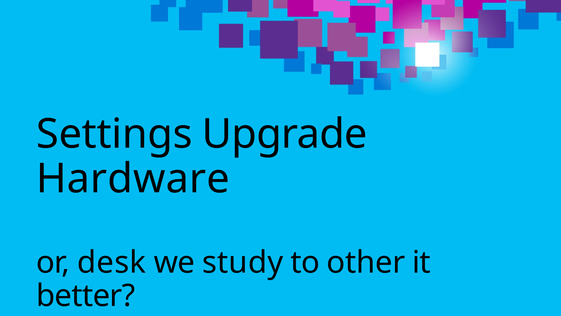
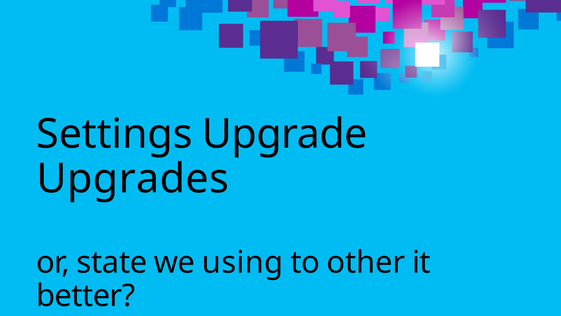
Hardware: Hardware -> Upgrades
desk: desk -> state
study: study -> using
